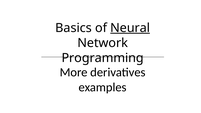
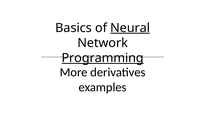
Programming underline: none -> present
